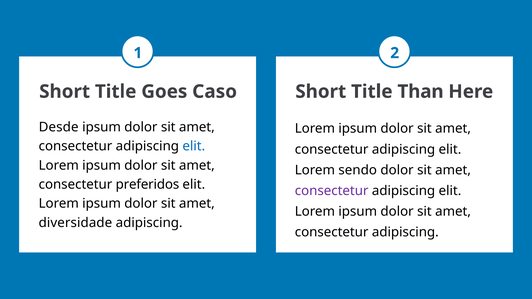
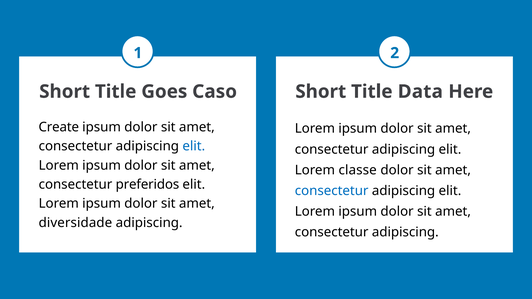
Than: Than -> Data
Desde: Desde -> Create
sendo: sendo -> classe
consectetur at (332, 191) colour: purple -> blue
